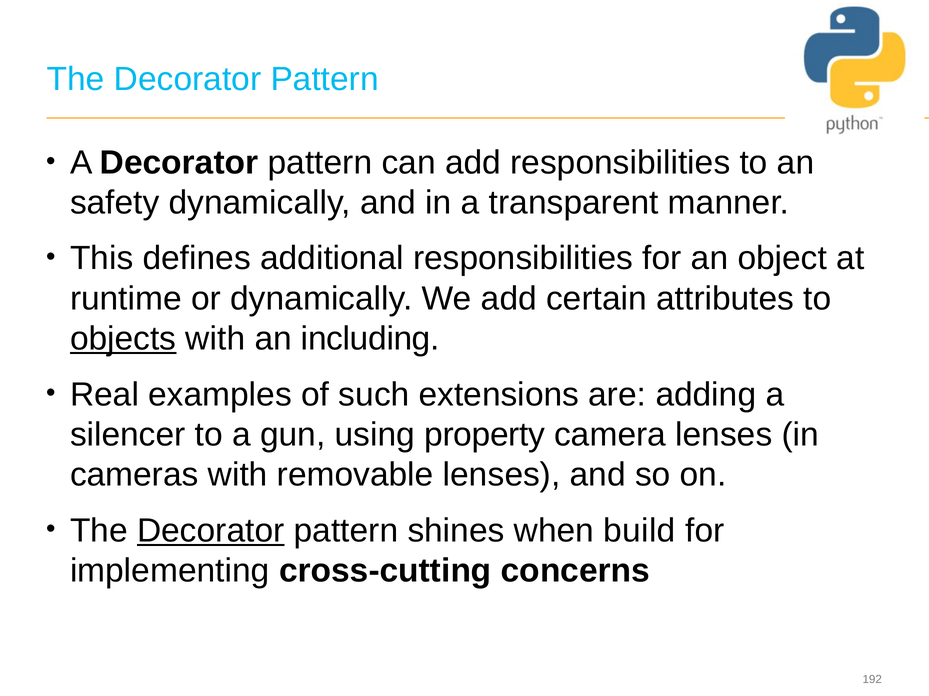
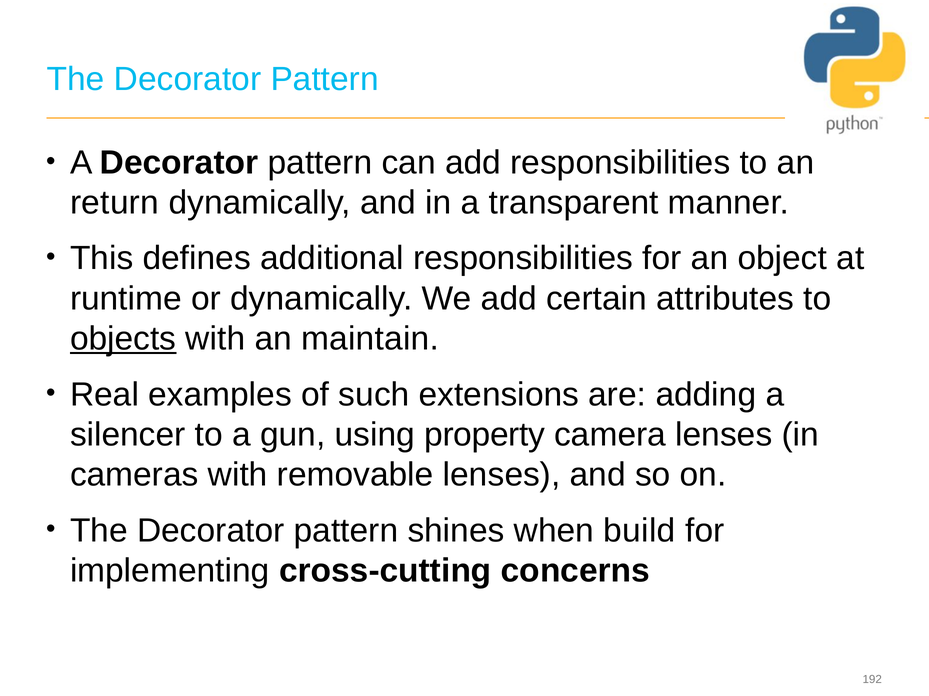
safety: safety -> return
including: including -> maintain
Decorator at (211, 531) underline: present -> none
